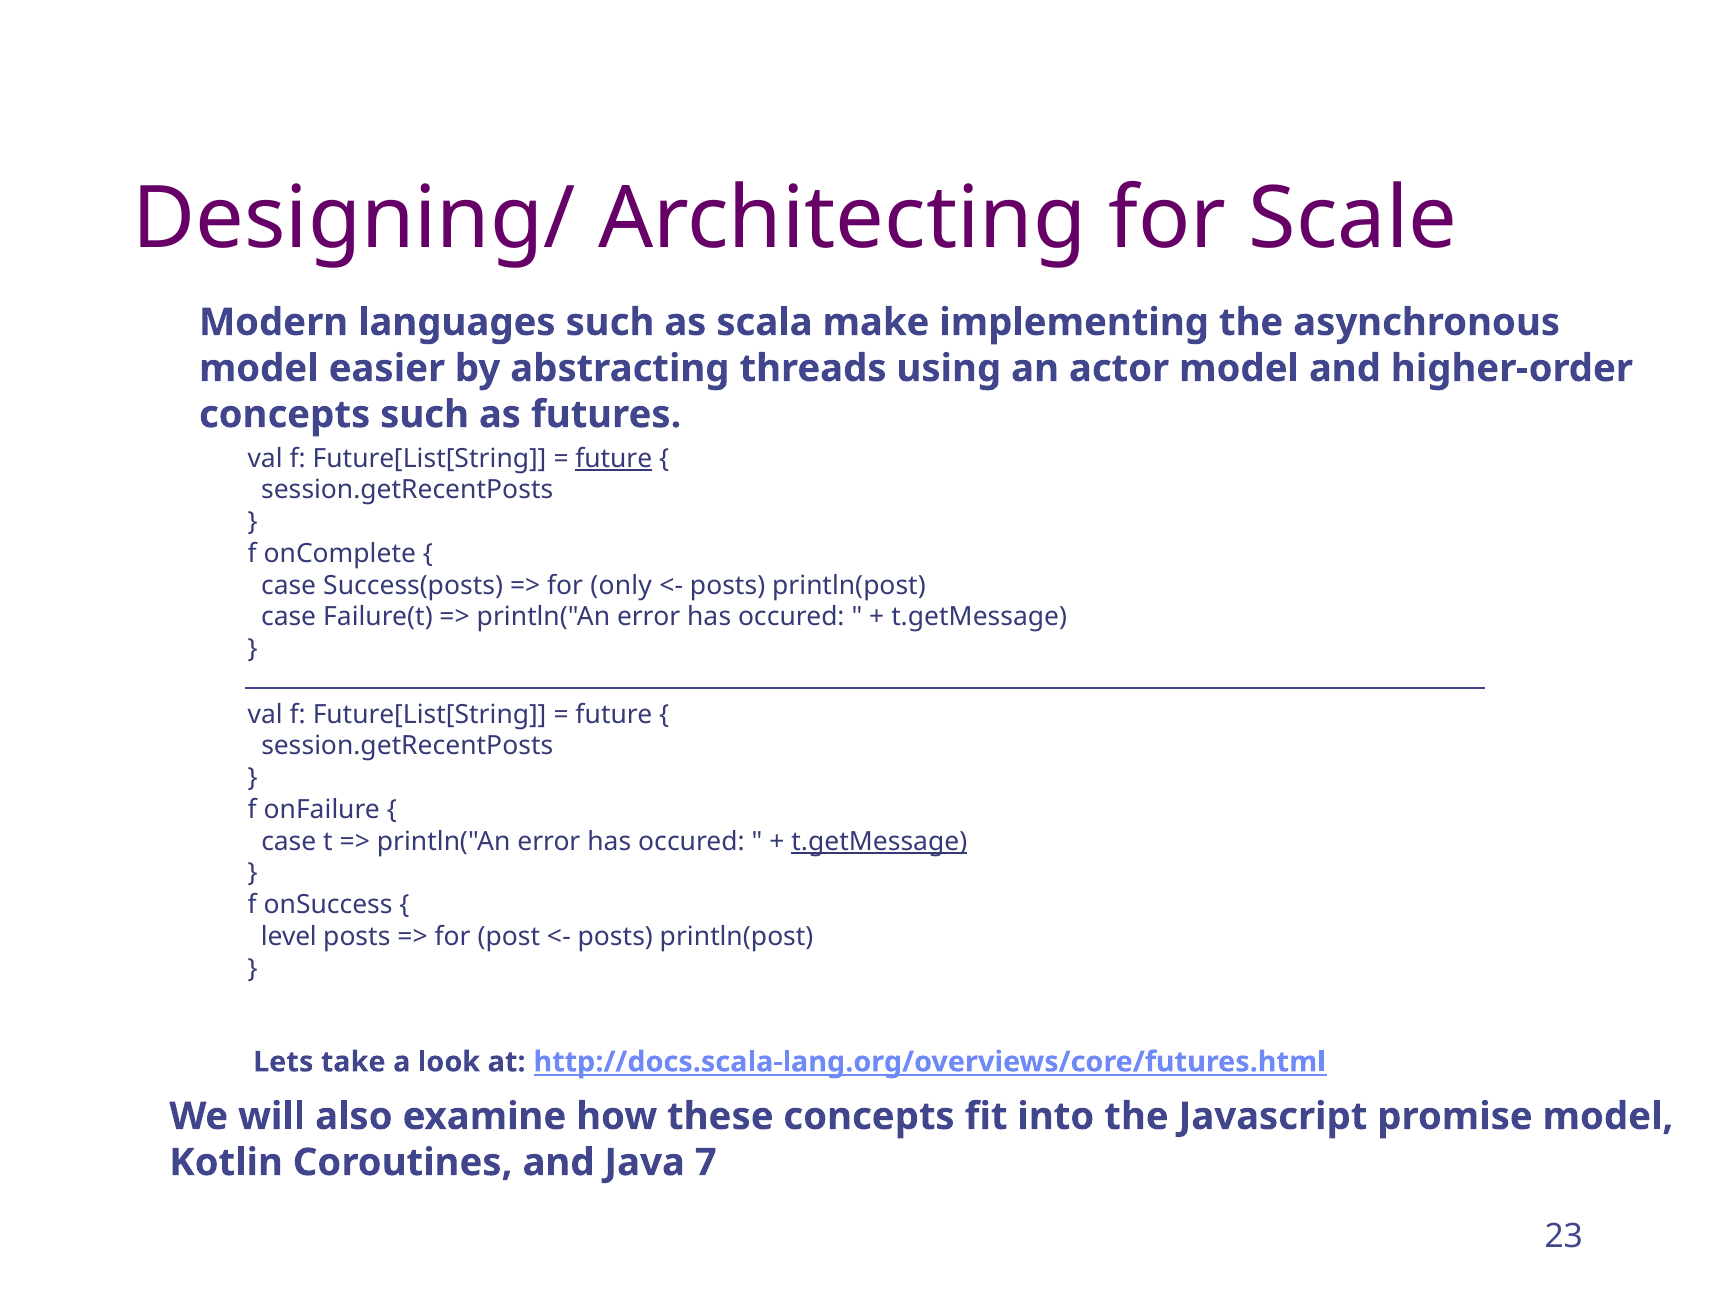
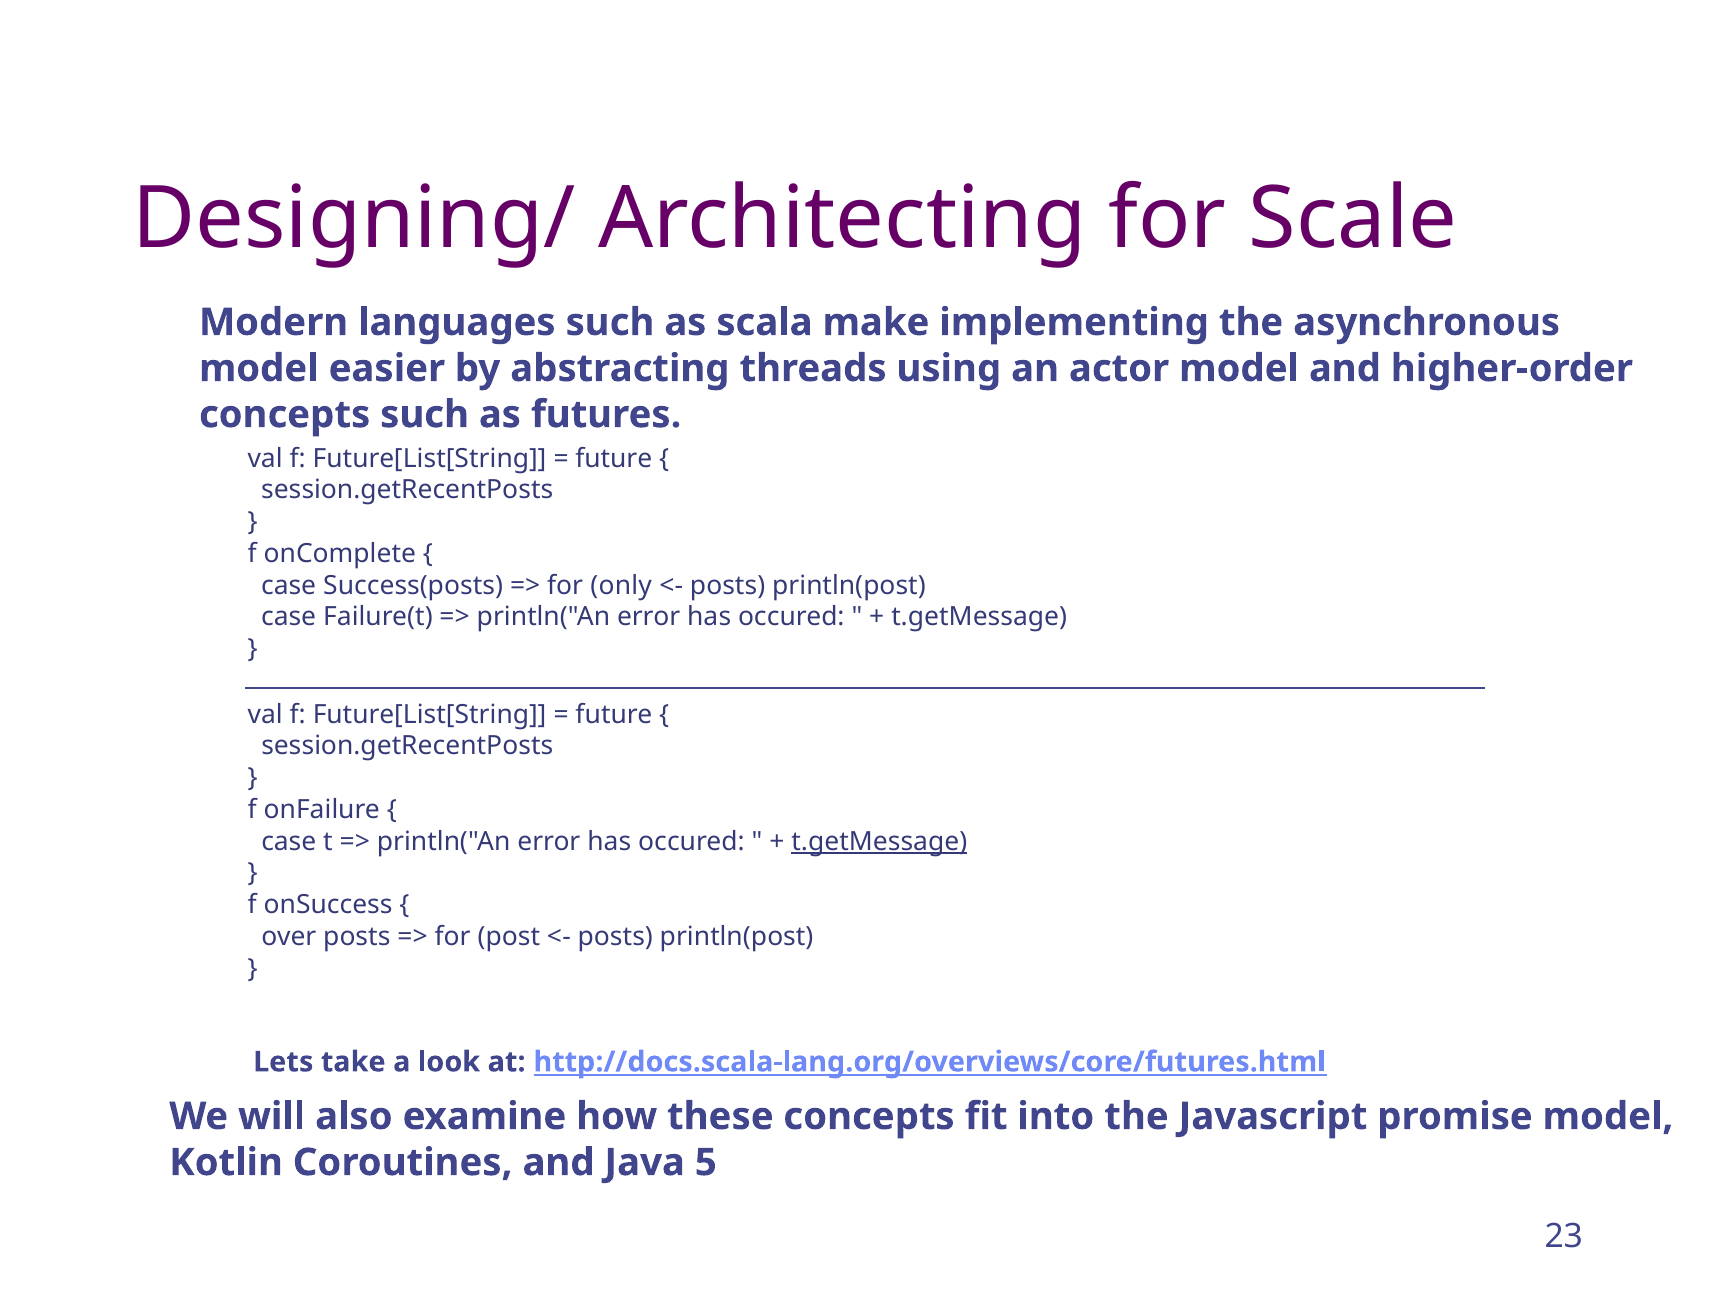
future at (614, 459) underline: present -> none
level: level -> over
7: 7 -> 5
